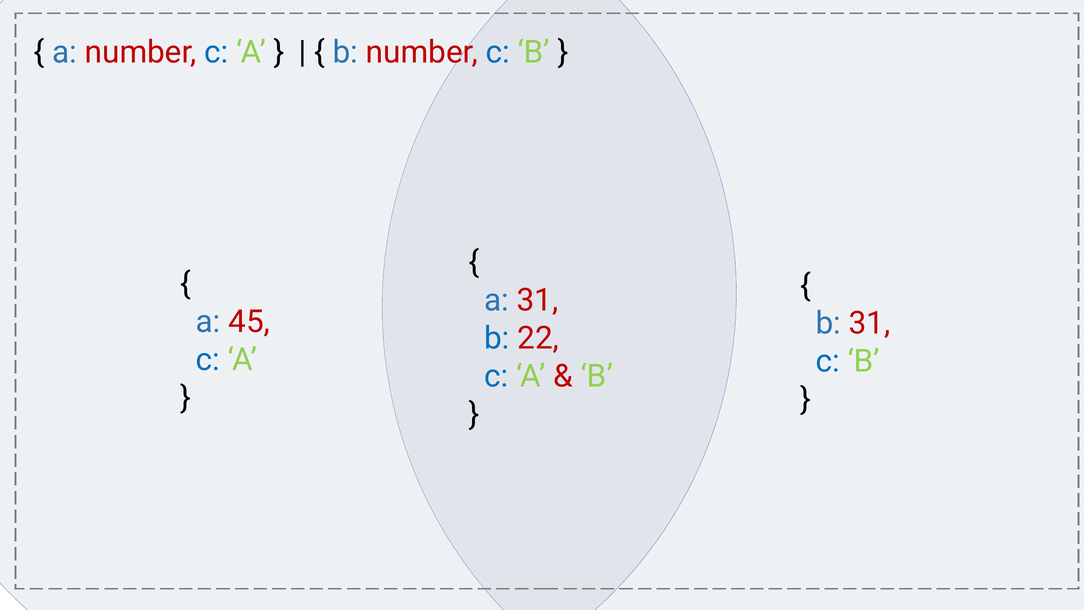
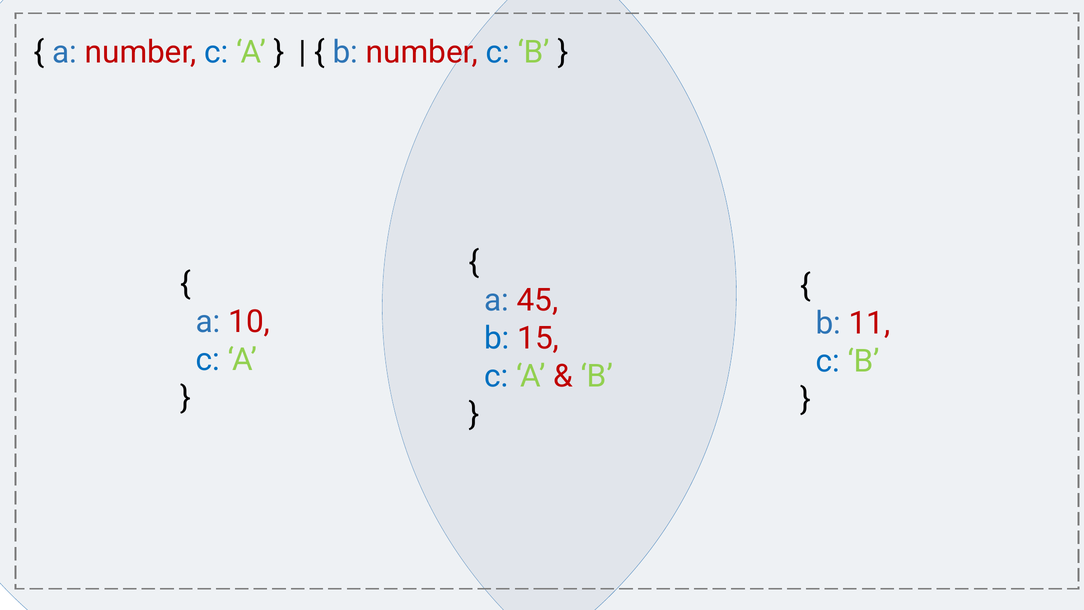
a 31: 31 -> 45
45: 45 -> 10
b 31: 31 -> 11
22: 22 -> 15
